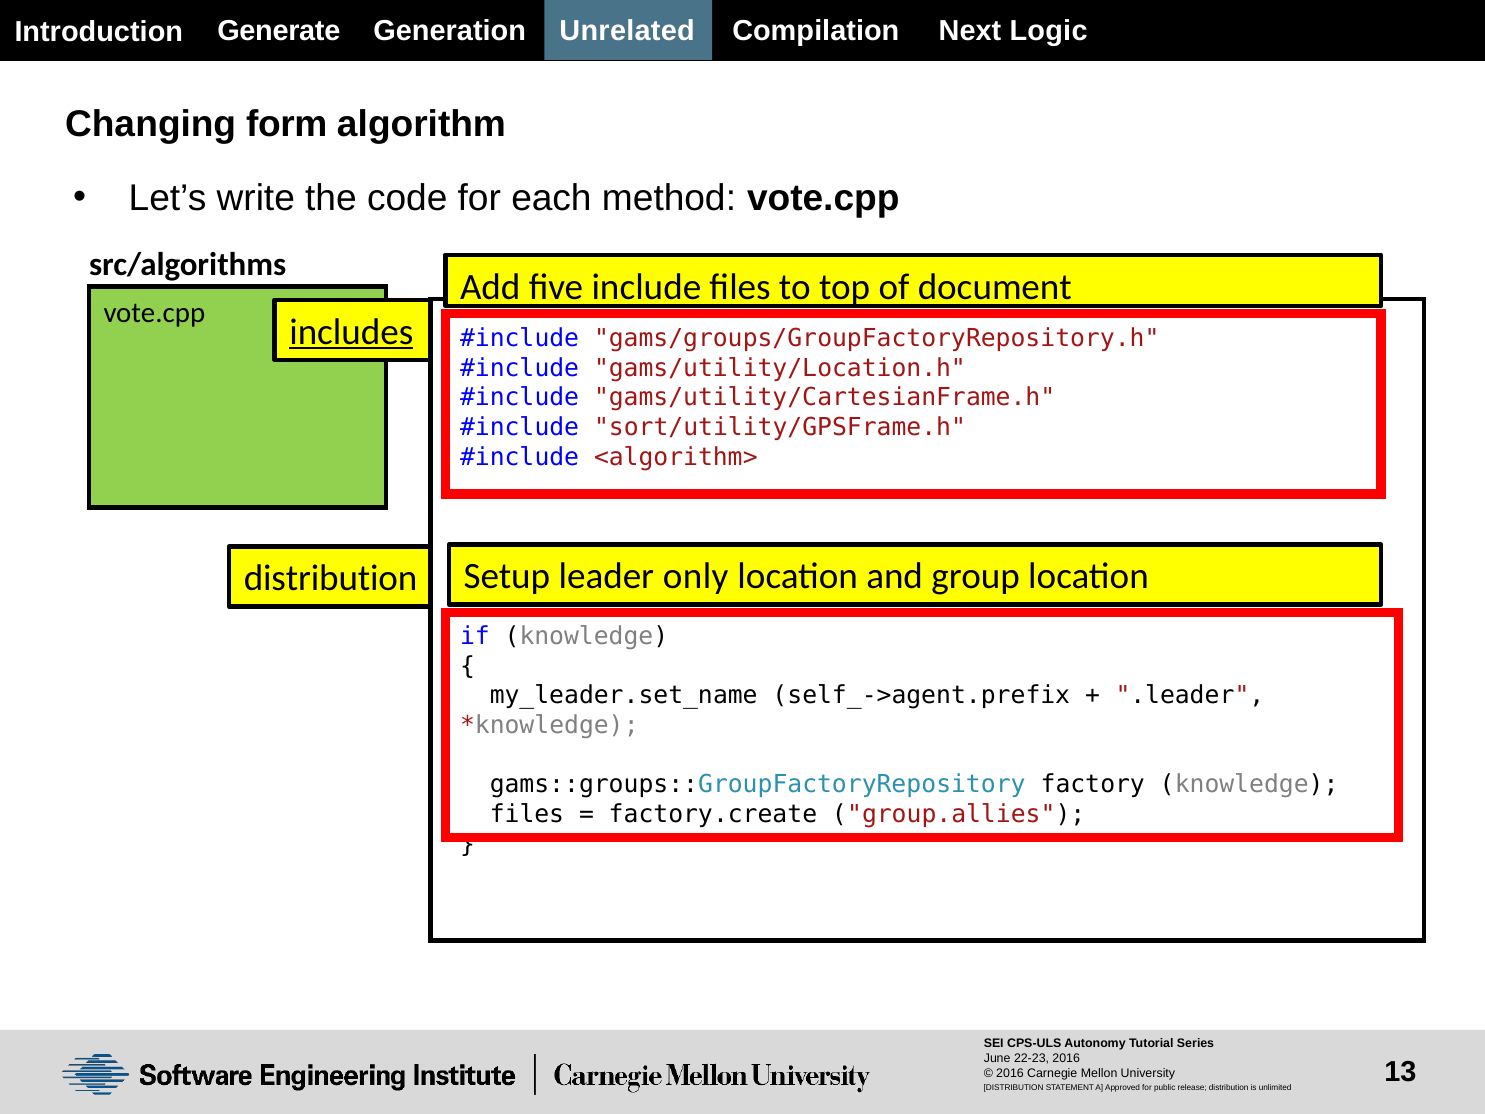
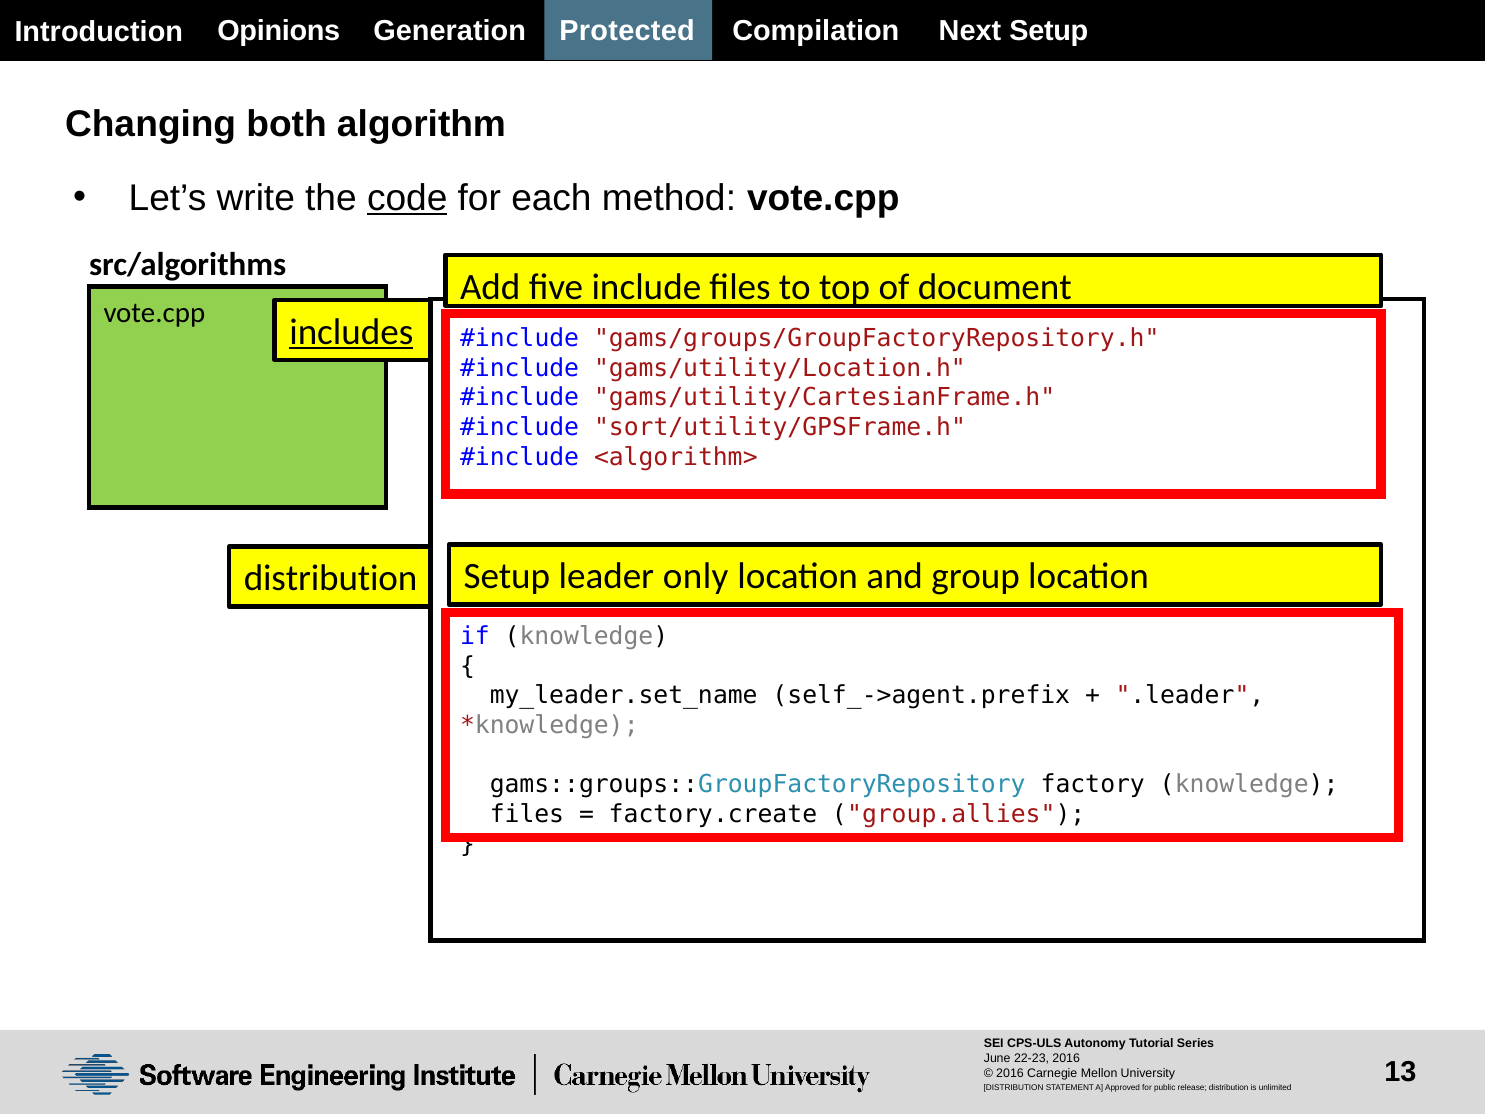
Unrelated: Unrelated -> Protected
Generate: Generate -> Opinions
Next Logic: Logic -> Setup
form: form -> both
code underline: none -> present
